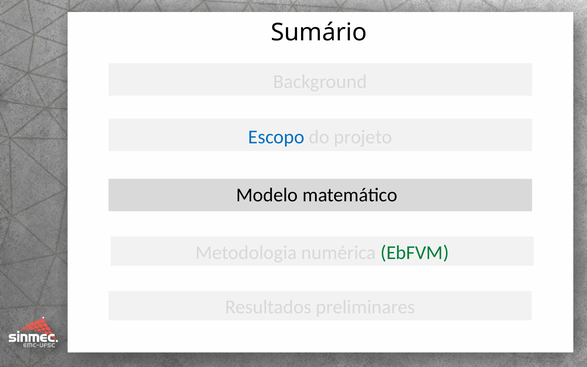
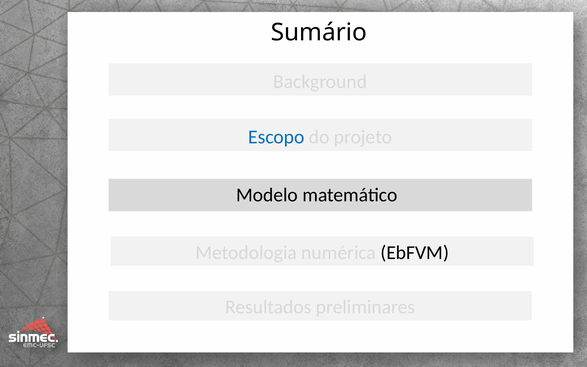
EbFVM colour: green -> black
